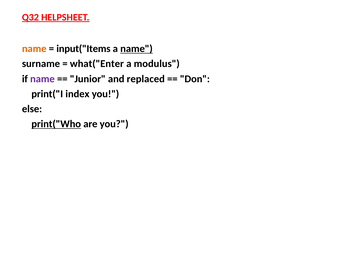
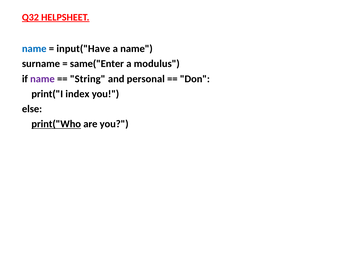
name at (34, 49) colour: orange -> blue
input("Items: input("Items -> input("Have
name at (136, 49) underline: present -> none
what("Enter: what("Enter -> same("Enter
Junior: Junior -> String
replaced: replaced -> personal
